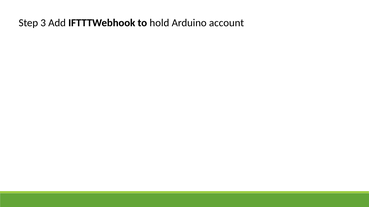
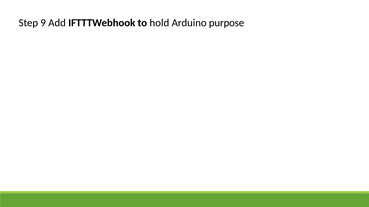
3: 3 -> 9
account: account -> purpose
